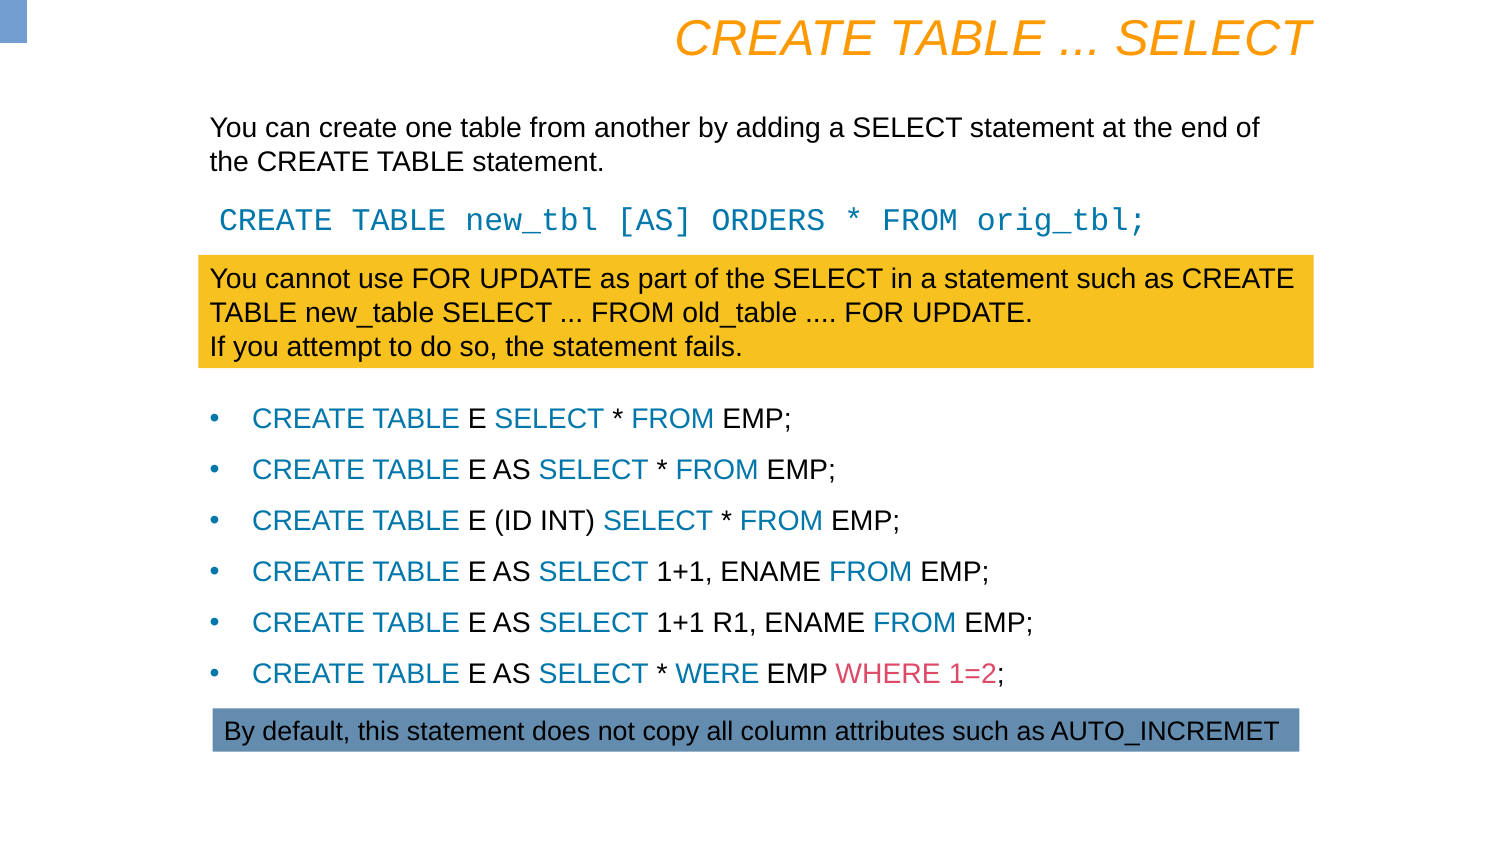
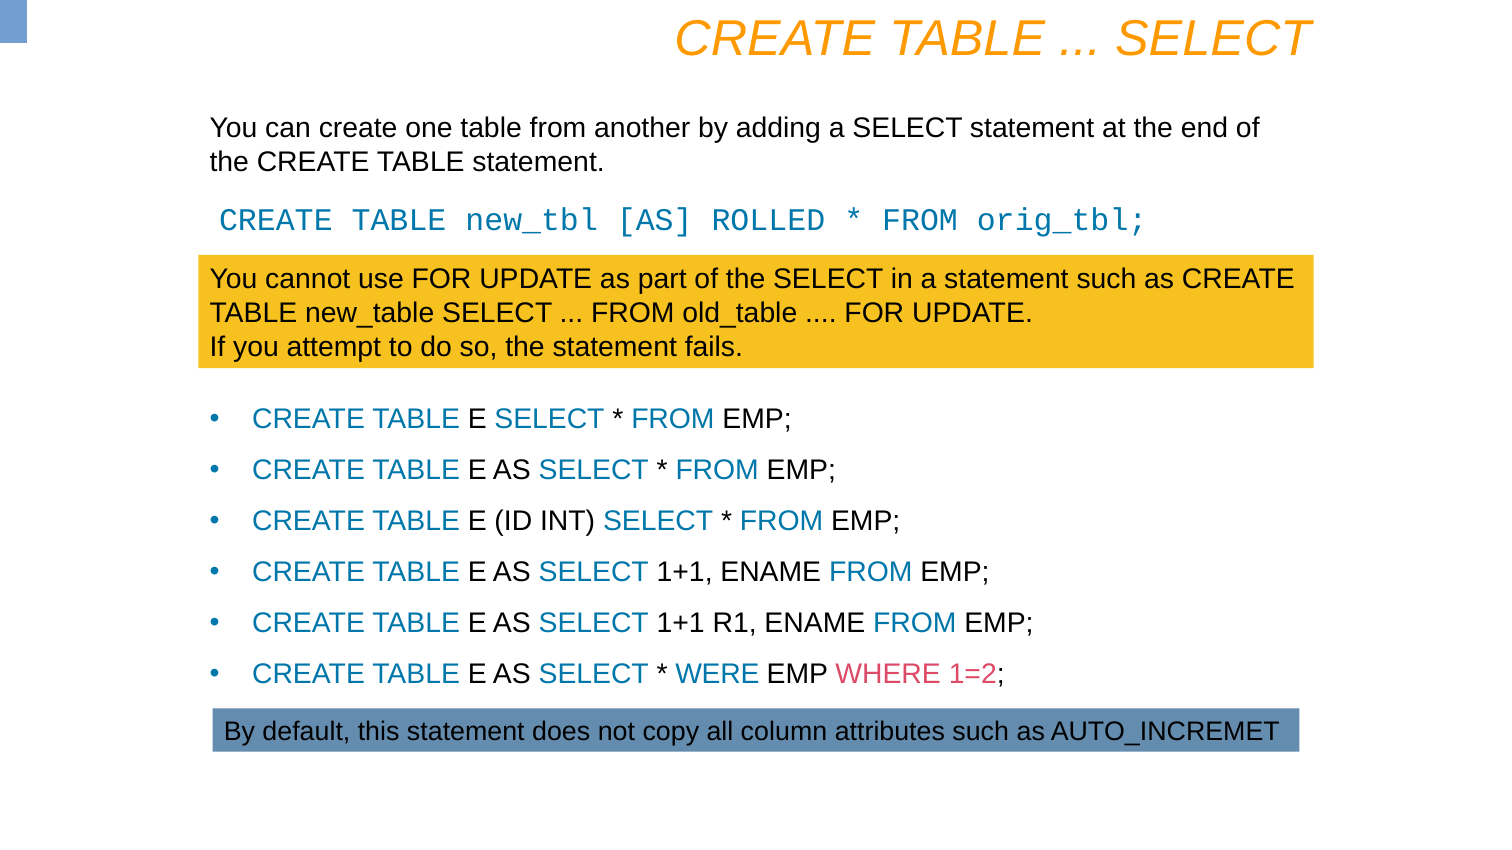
ORDERS: ORDERS -> ROLLED
